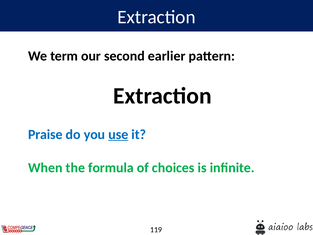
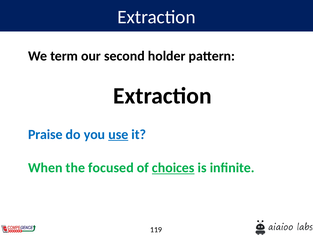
earlier: earlier -> holder
formula: formula -> focused
choices underline: none -> present
